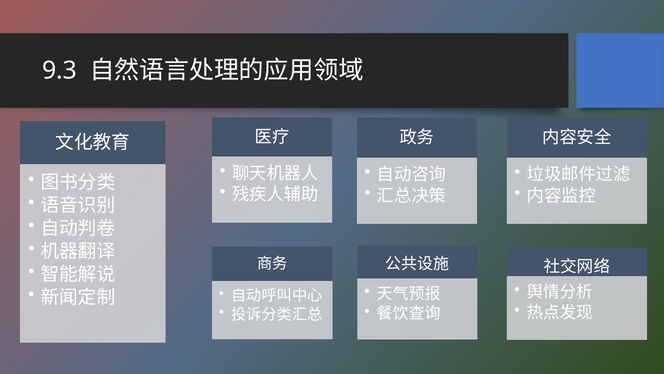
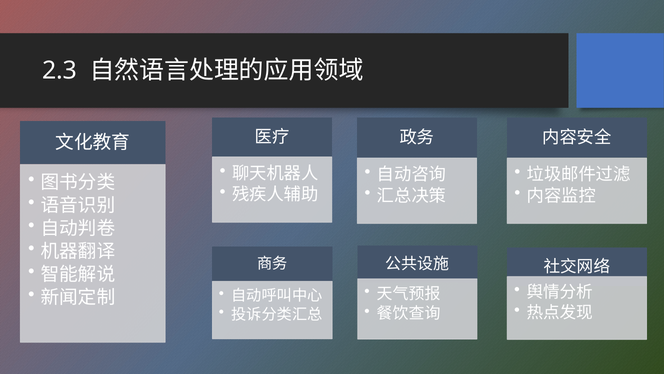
9.3: 9.3 -> 2.3
